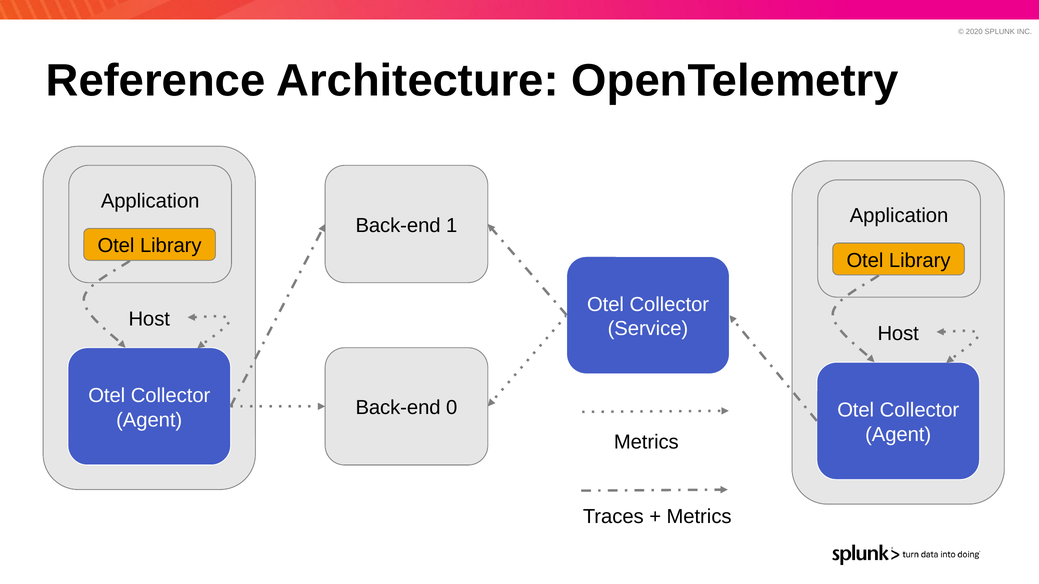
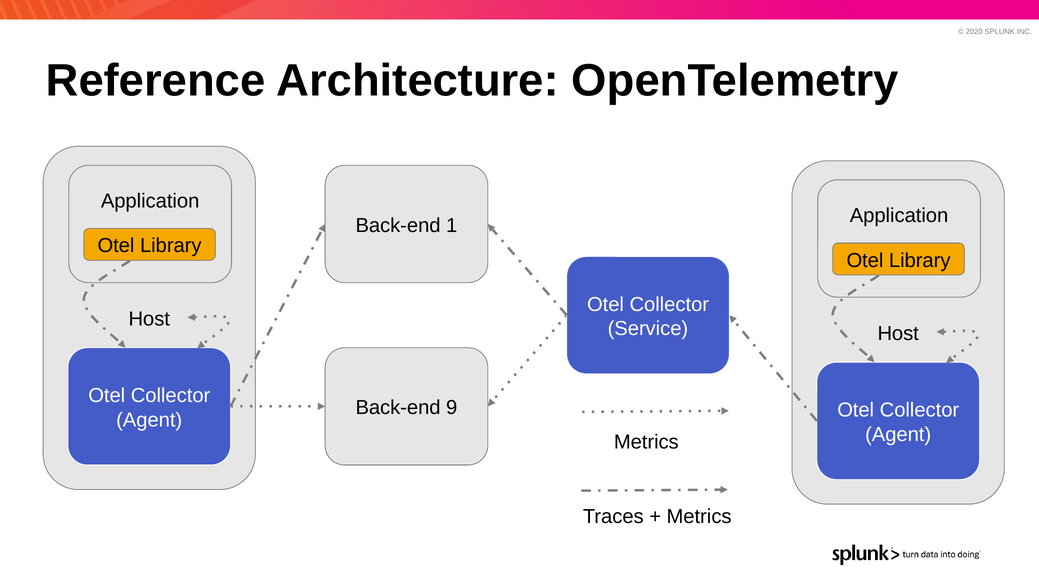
0: 0 -> 9
